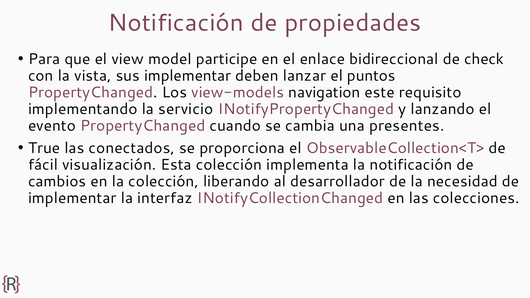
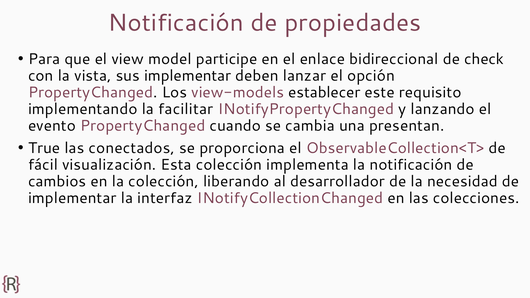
puntos: puntos -> opción
navigation: navigation -> establecer
servicio: servicio -> facilitar
presentes: presentes -> presentan
